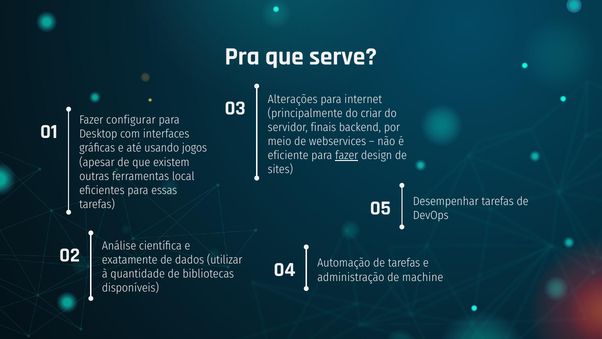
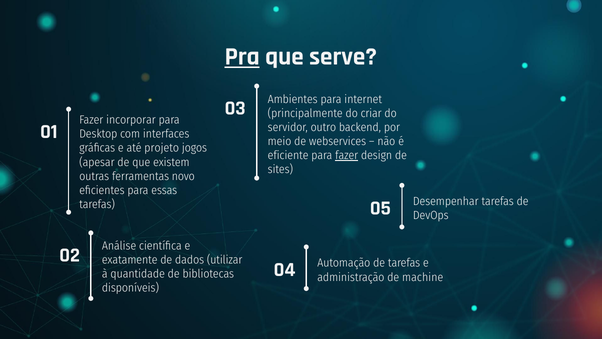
Pra underline: none -> present
Alterações: Alterações -> Ambientes
configurar: configurar -> incorporar
finais: finais -> outro
usando: usando -> projeto
local: local -> novo
